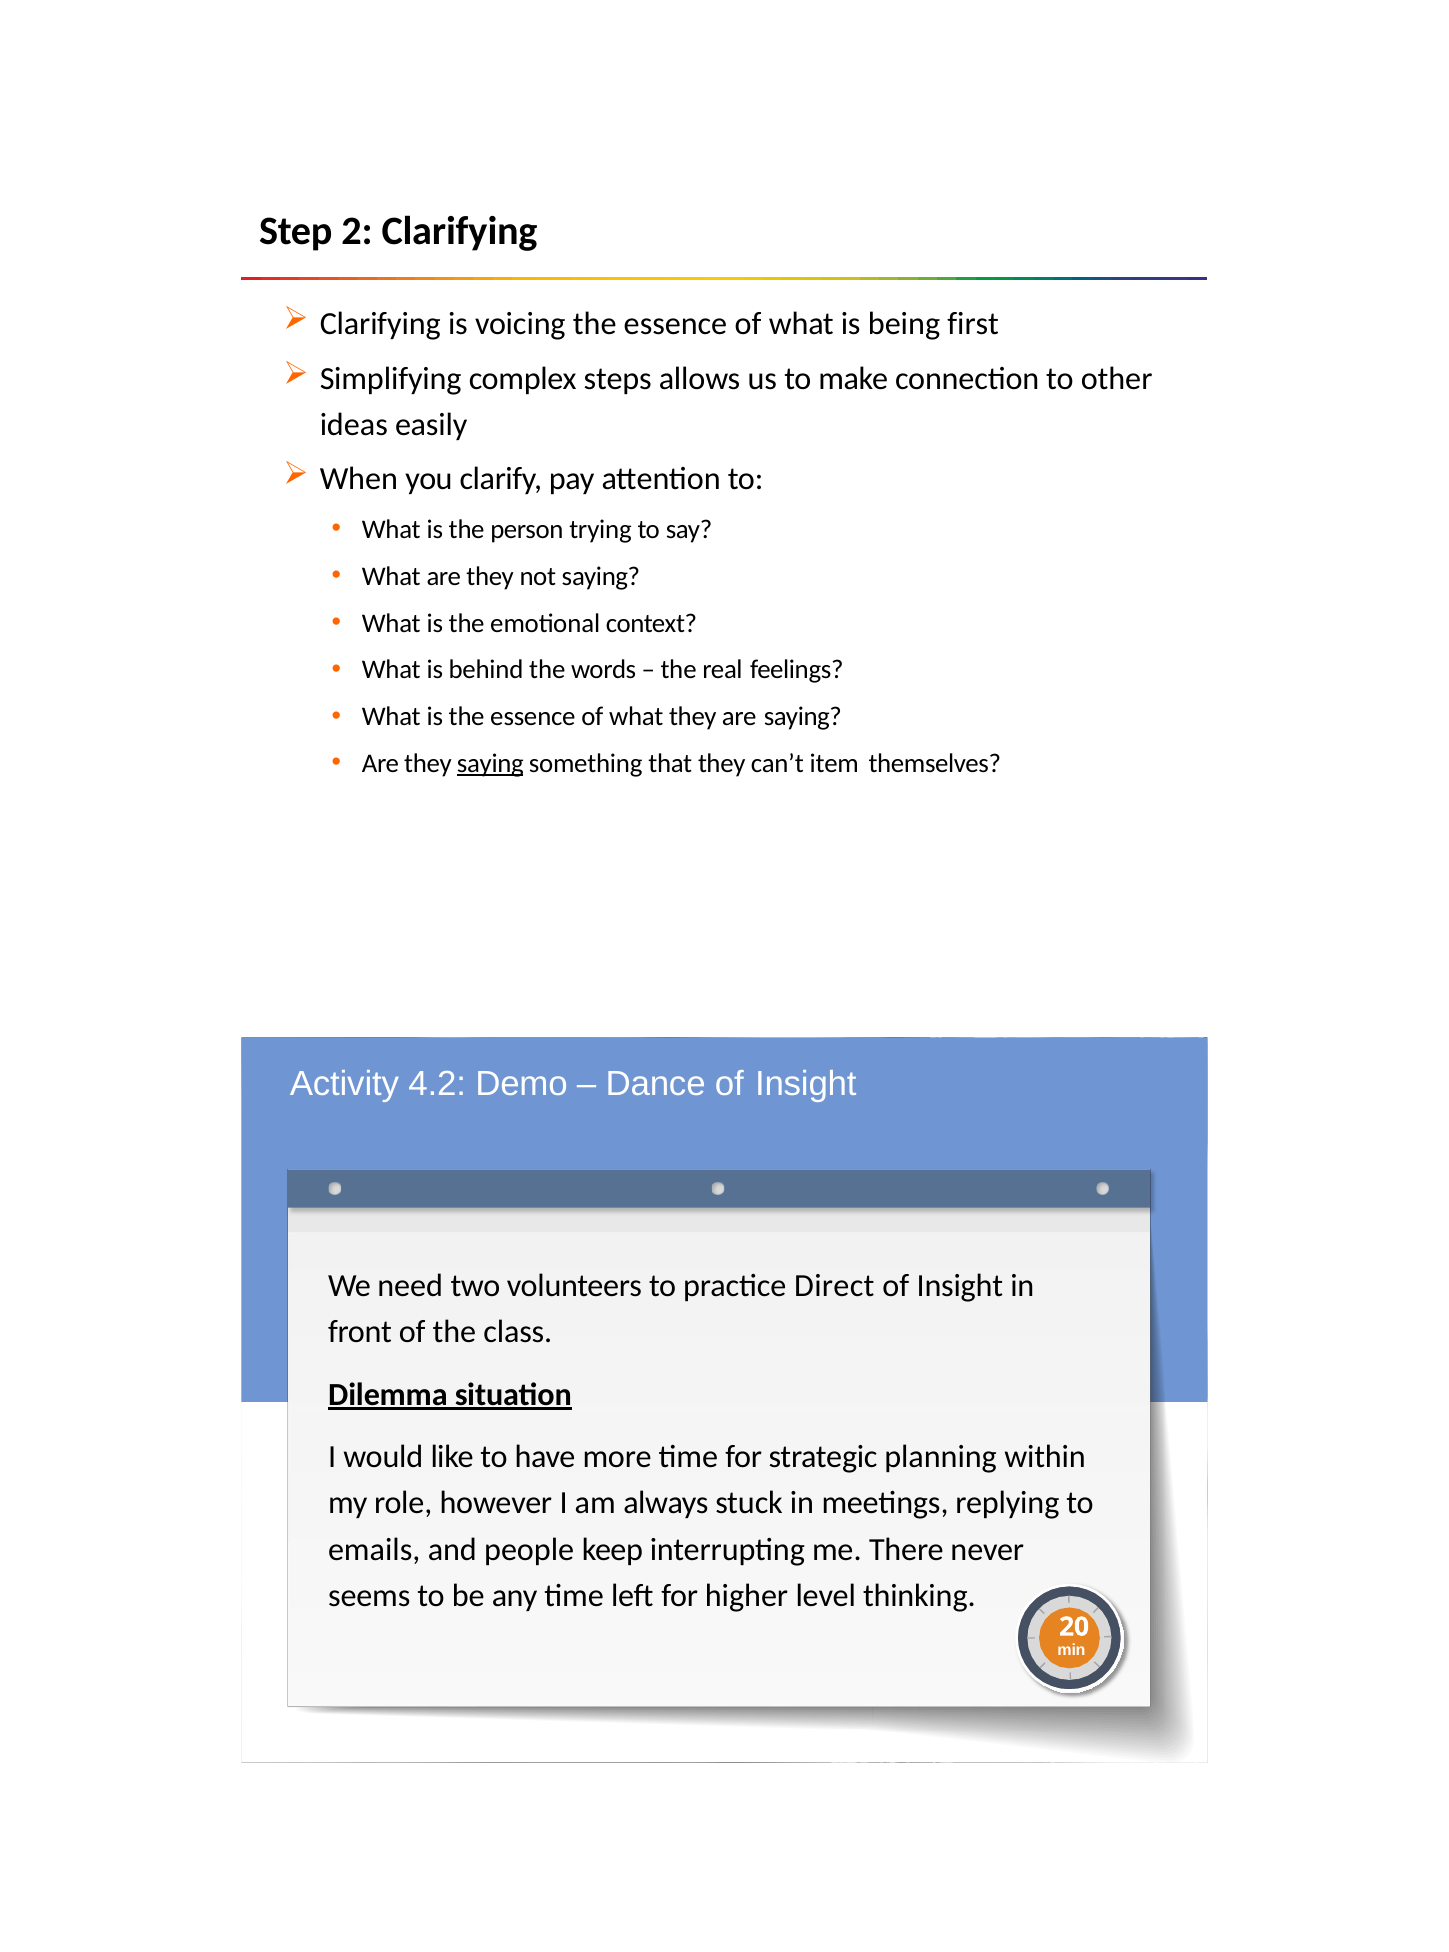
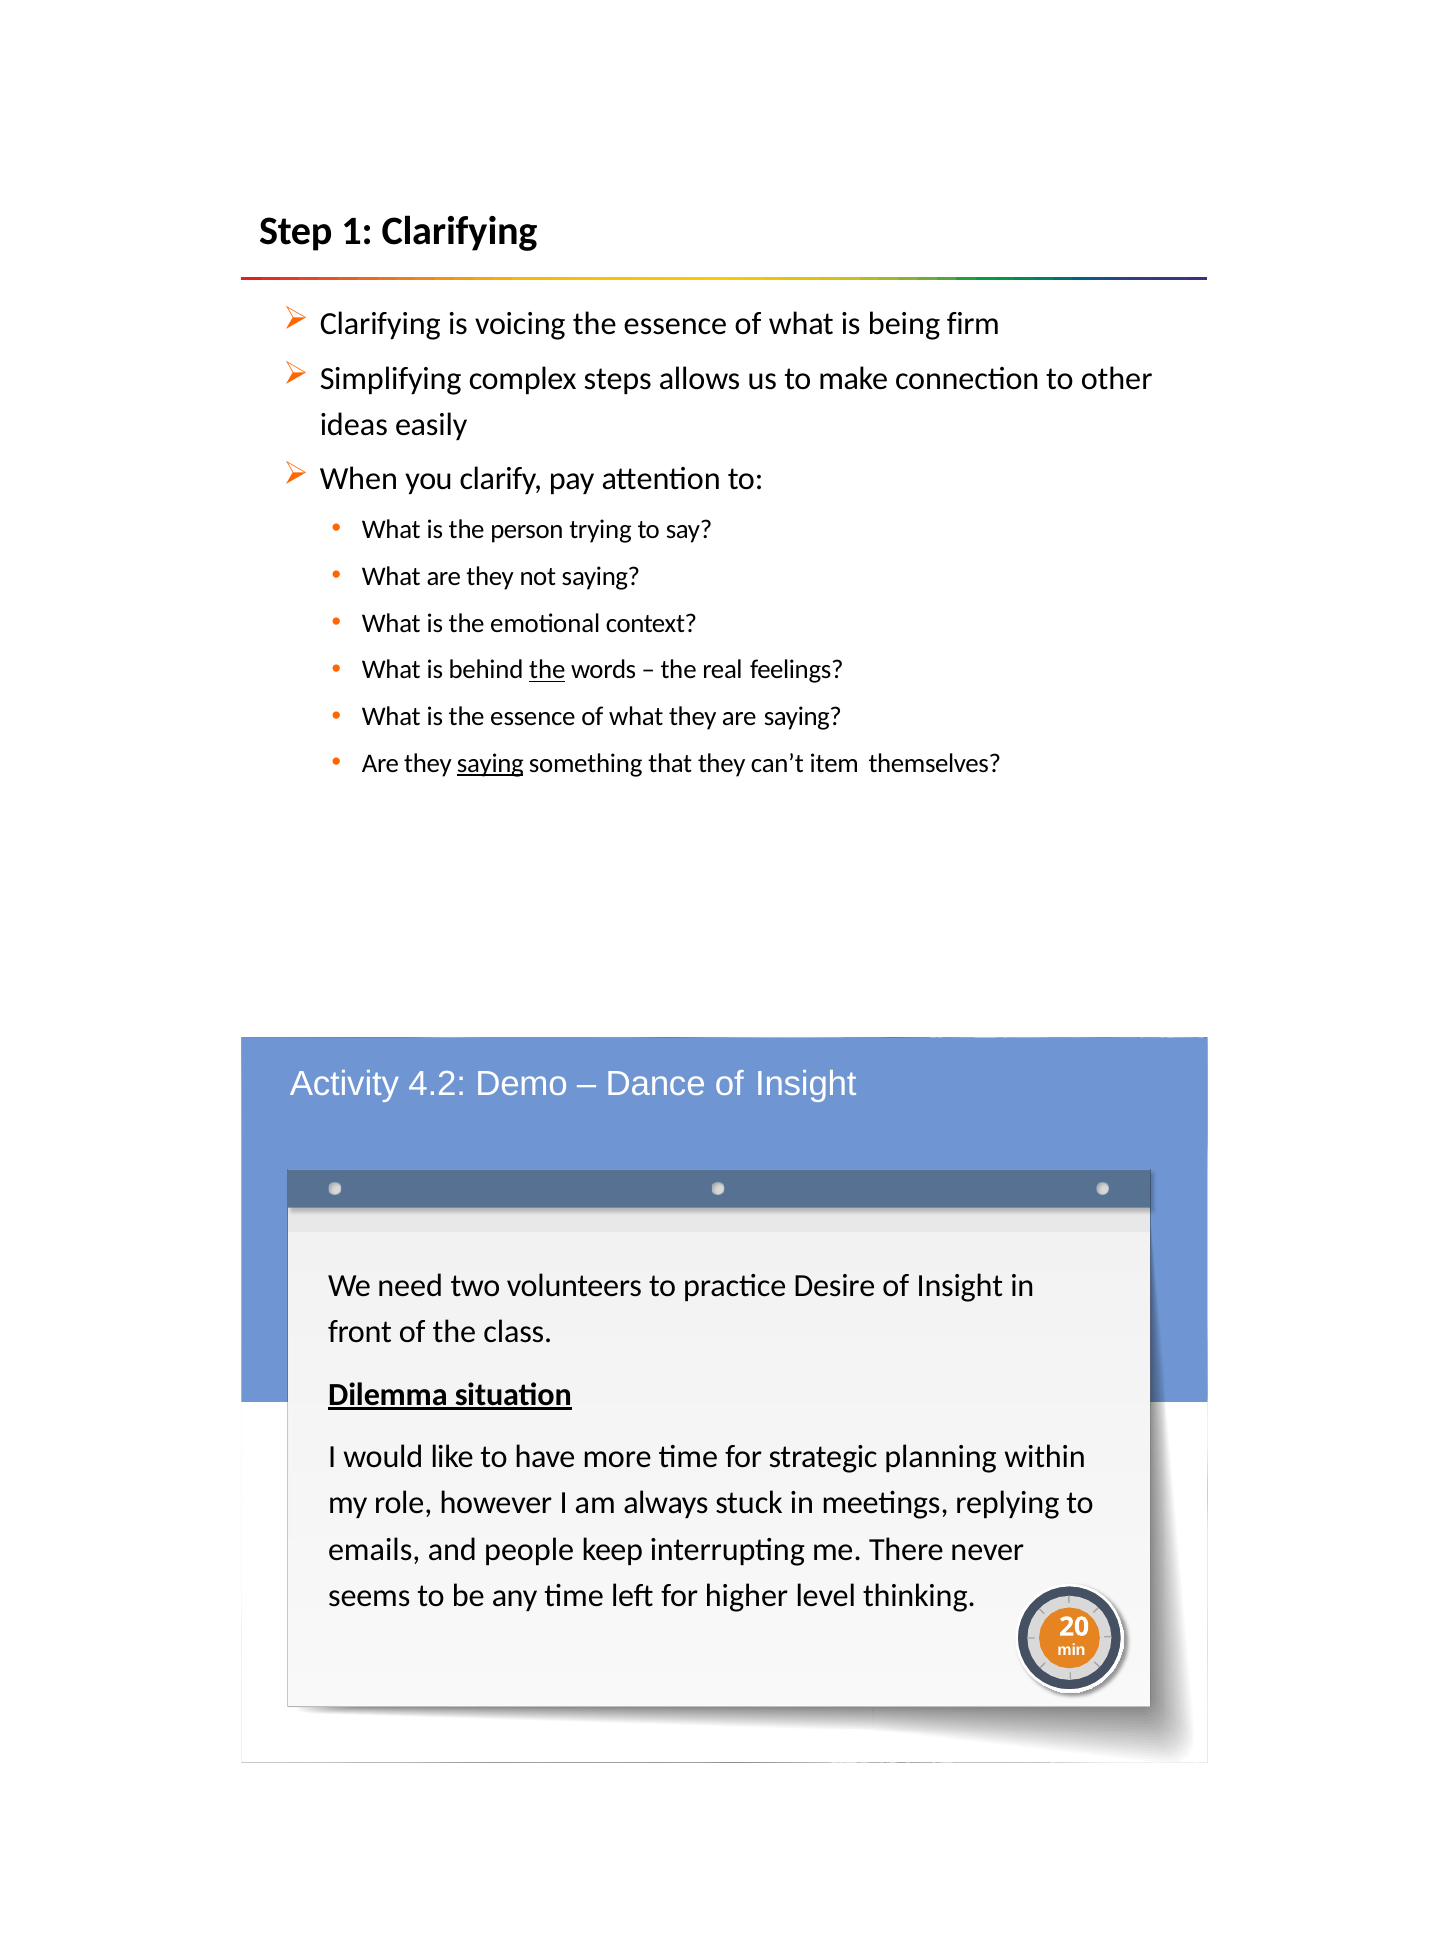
2: 2 -> 1
first: first -> firm
the at (547, 670) underline: none -> present
Direct: Direct -> Desire
